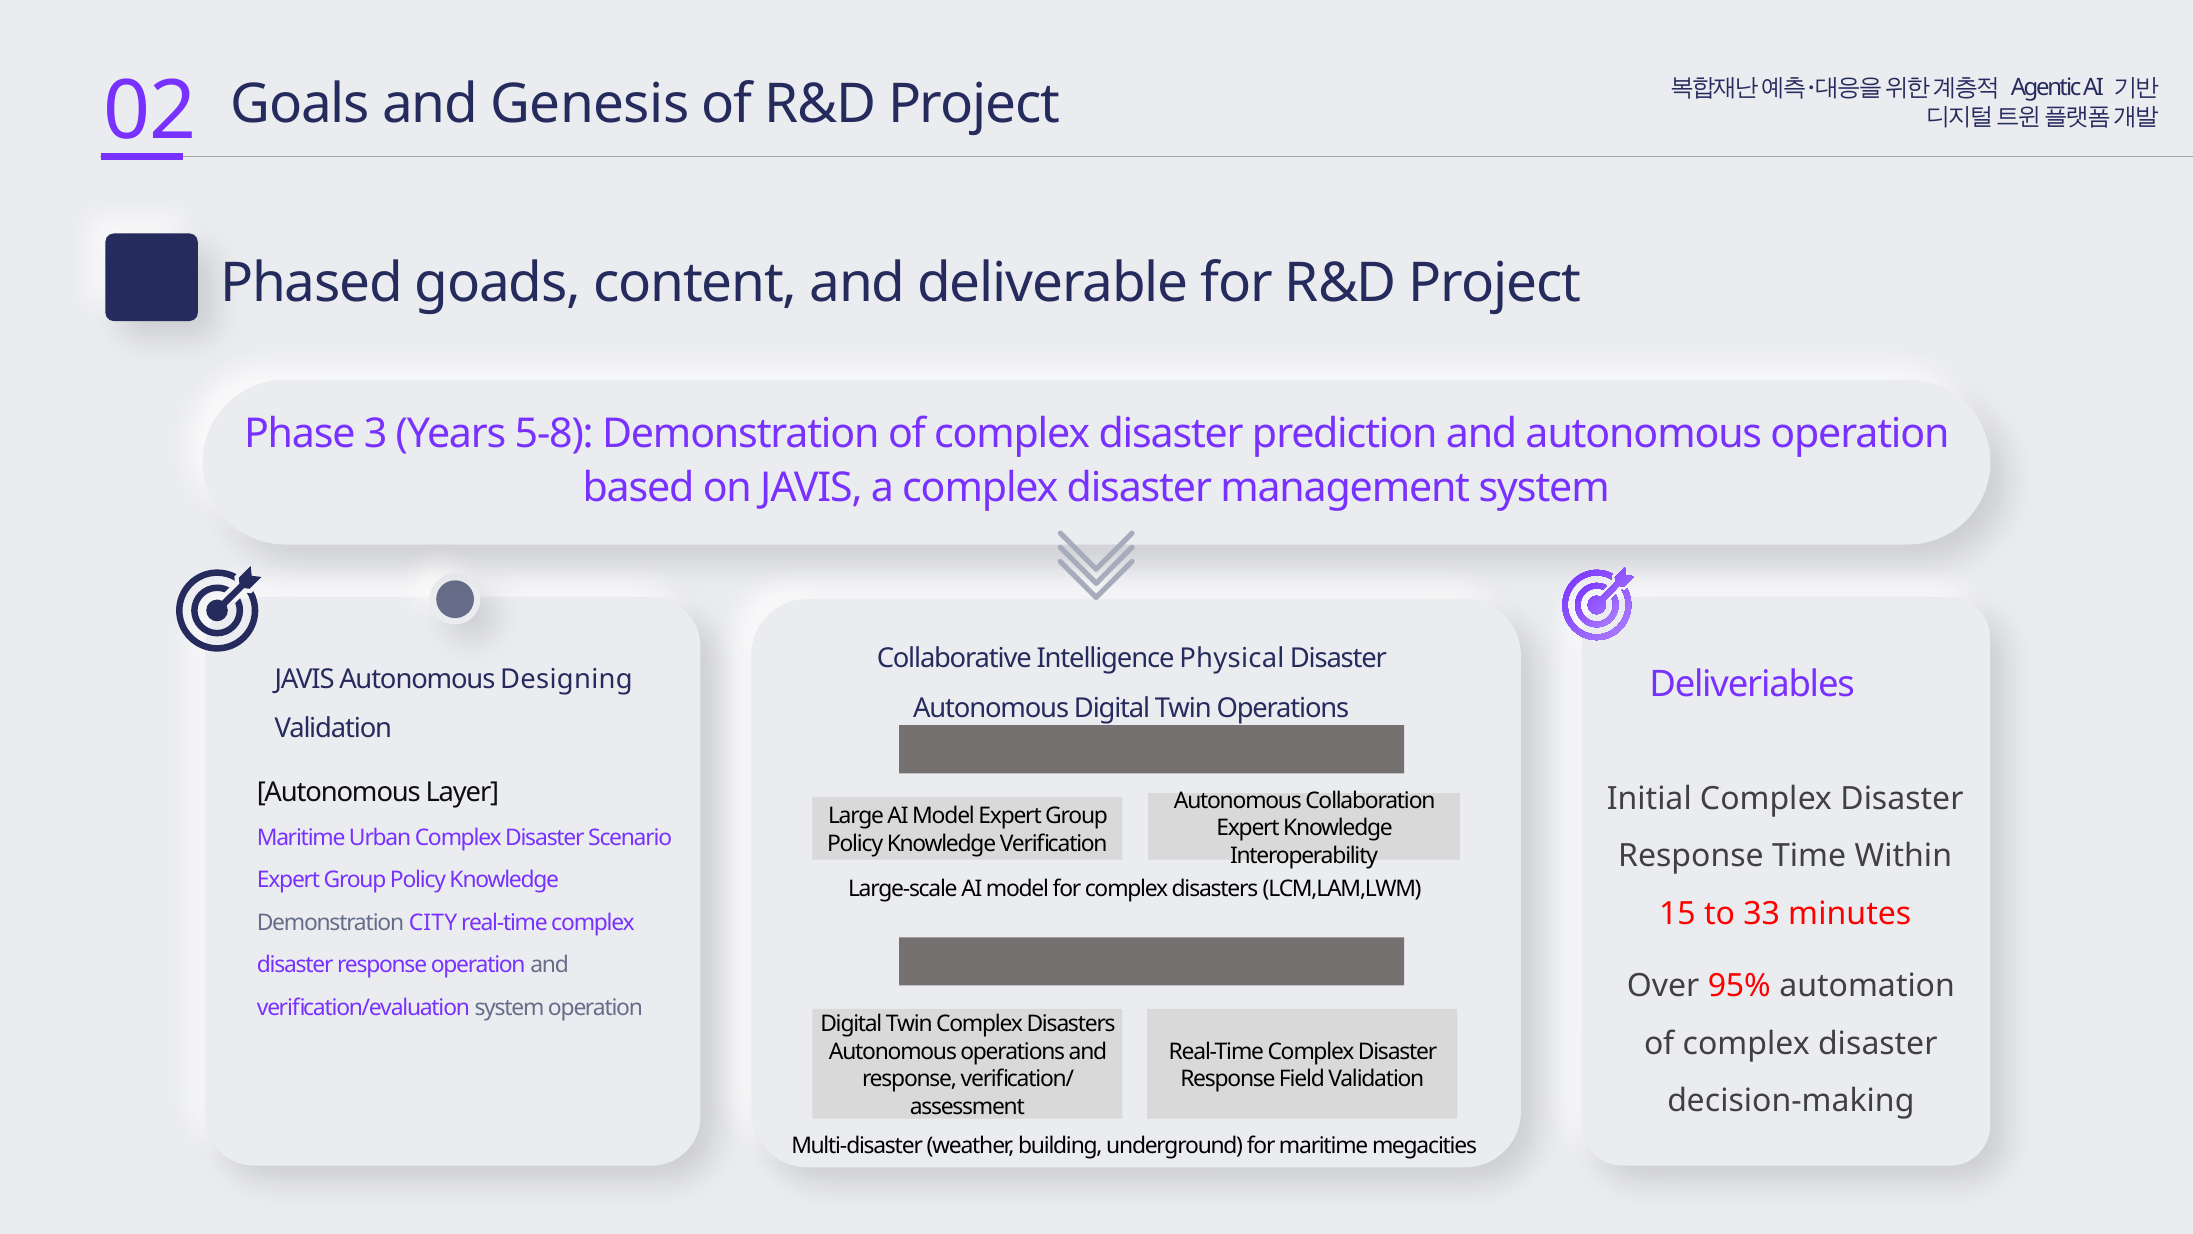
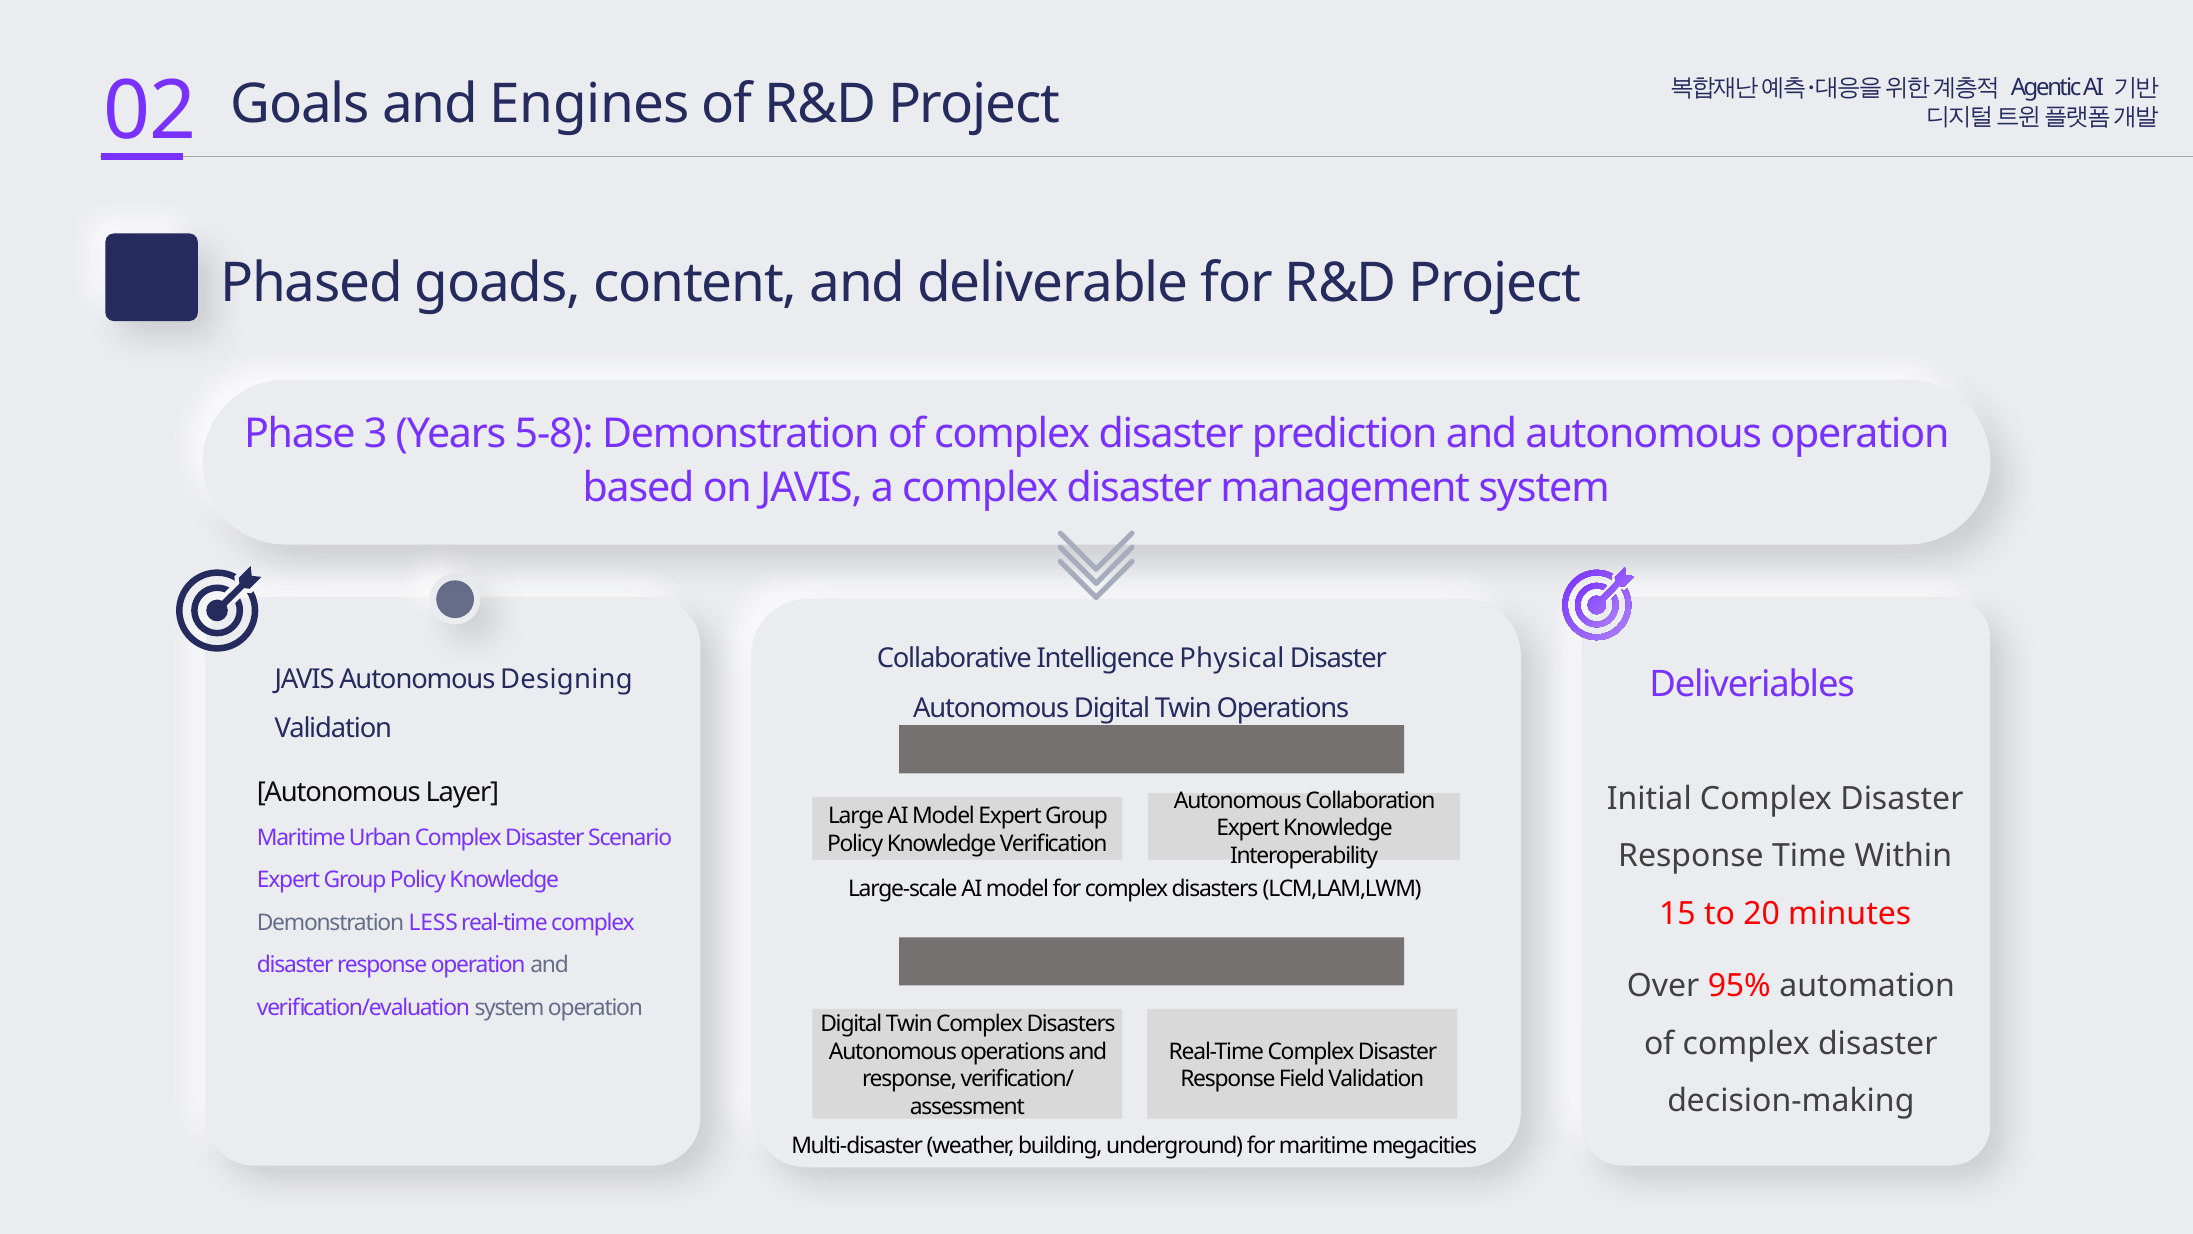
Genesis: Genesis -> Engines
33: 33 -> 20
CITY: CITY -> LESS
